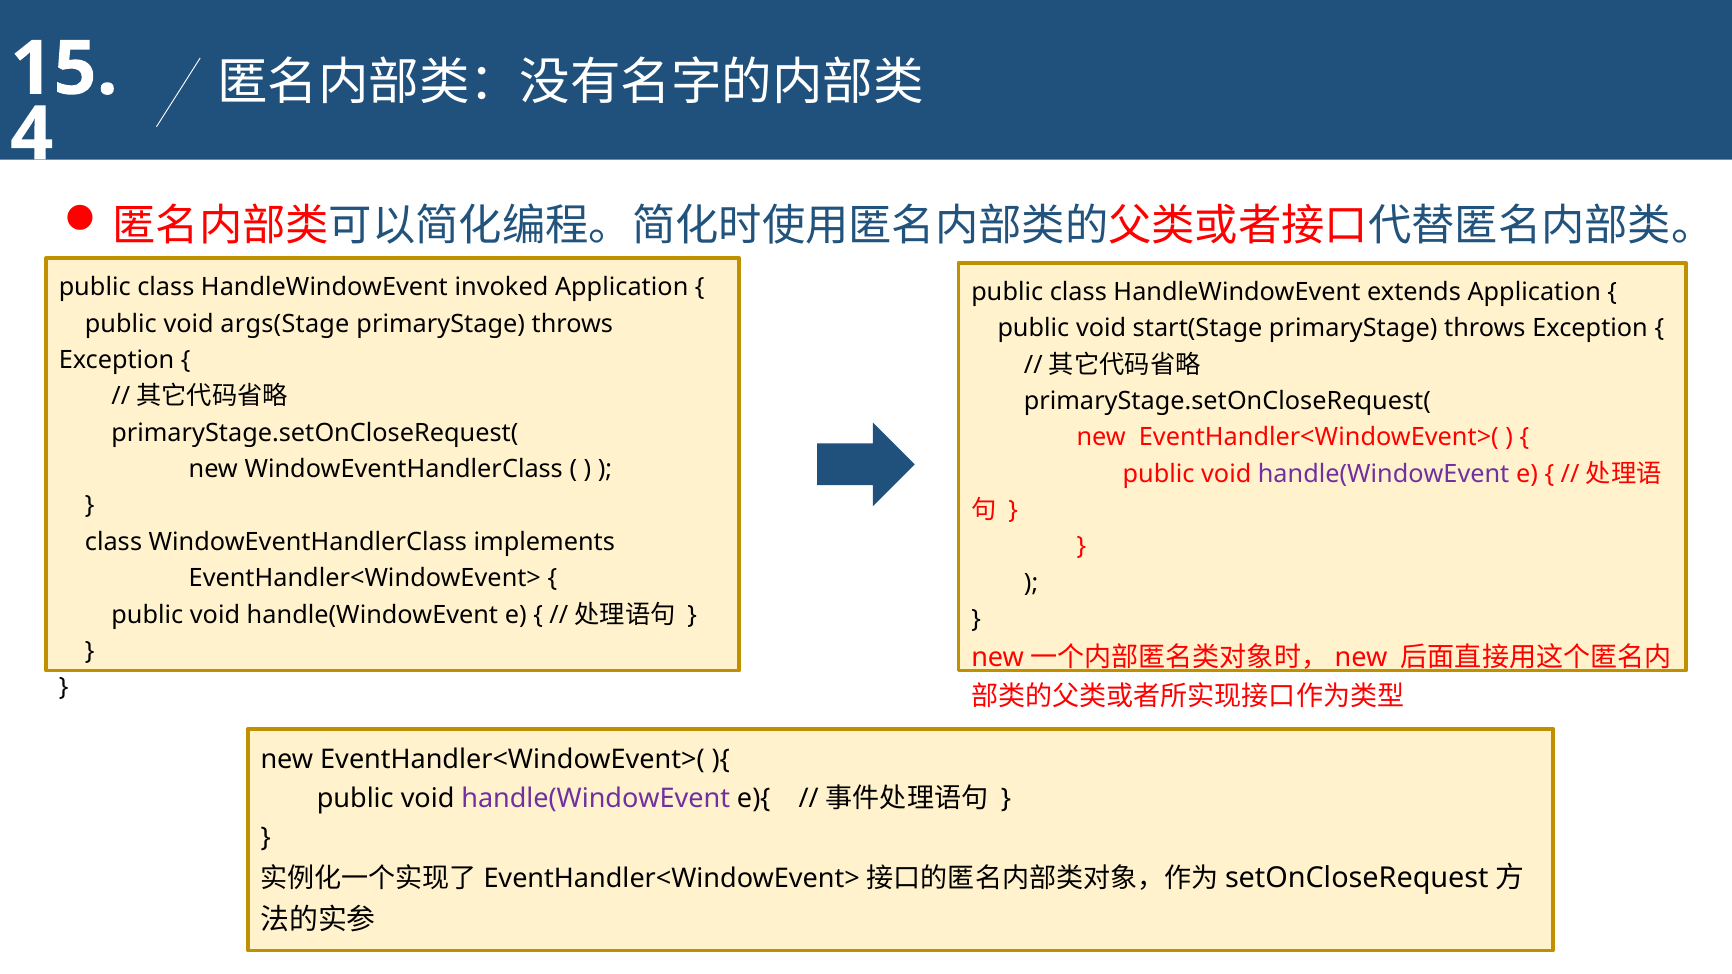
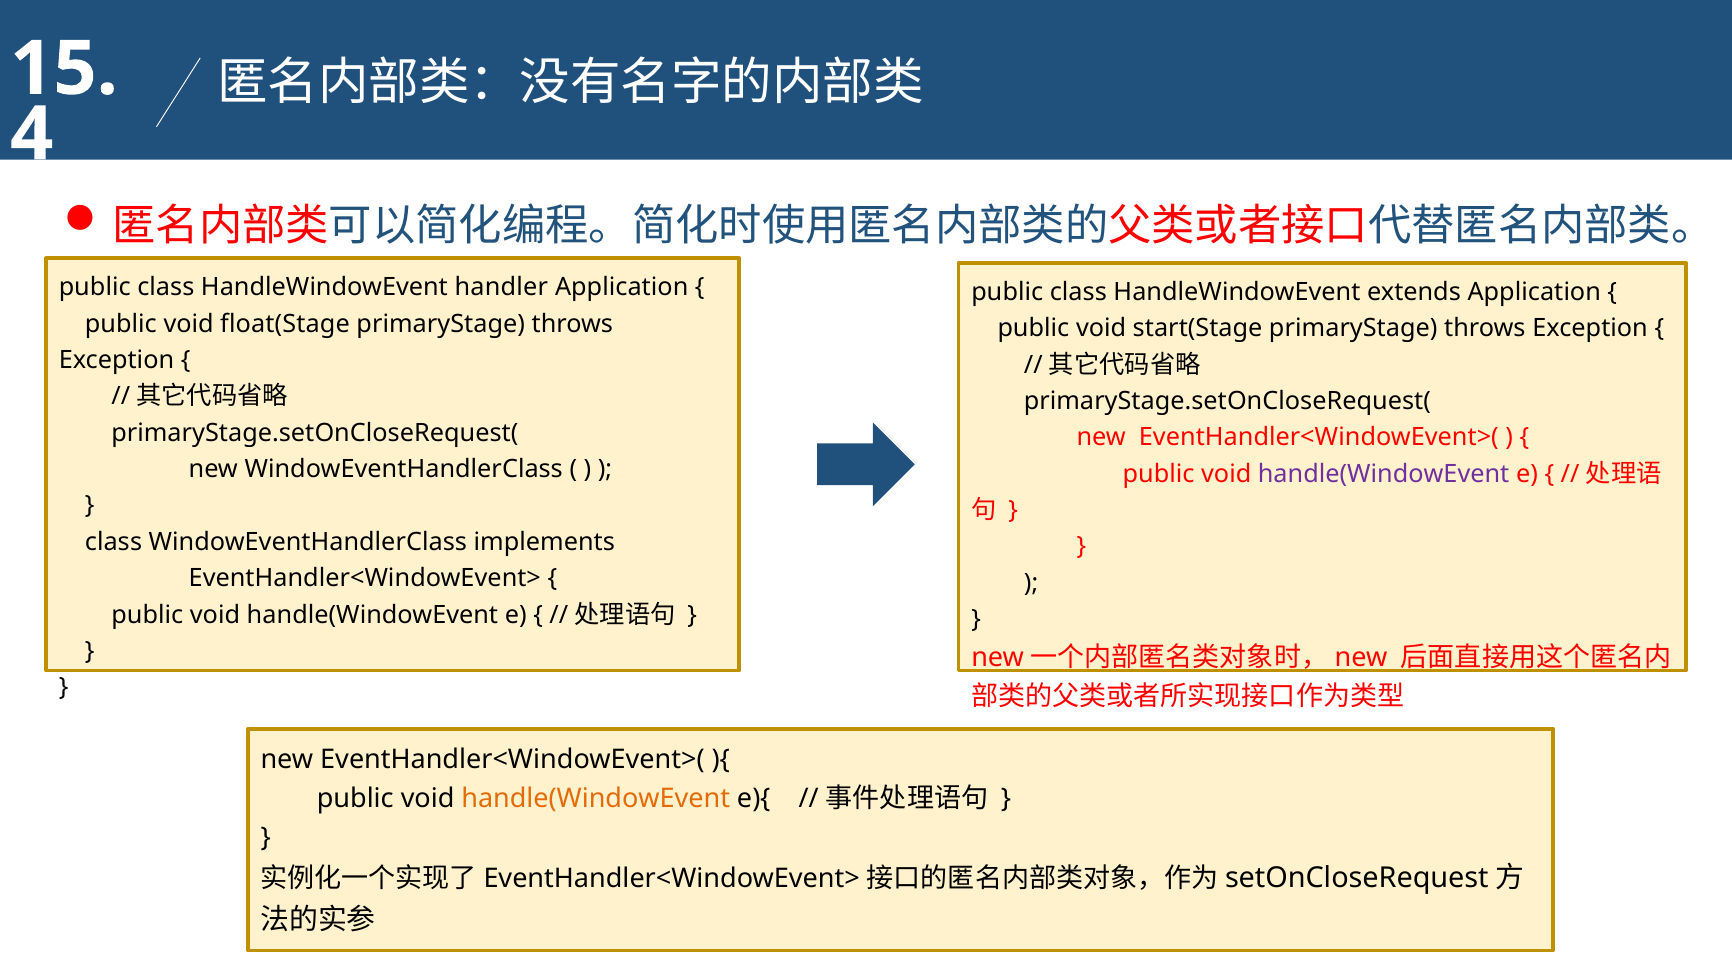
invoked: invoked -> handler
args(Stage: args(Stage -> float(Stage
handle(WindowEvent at (596, 799) colour: purple -> orange
